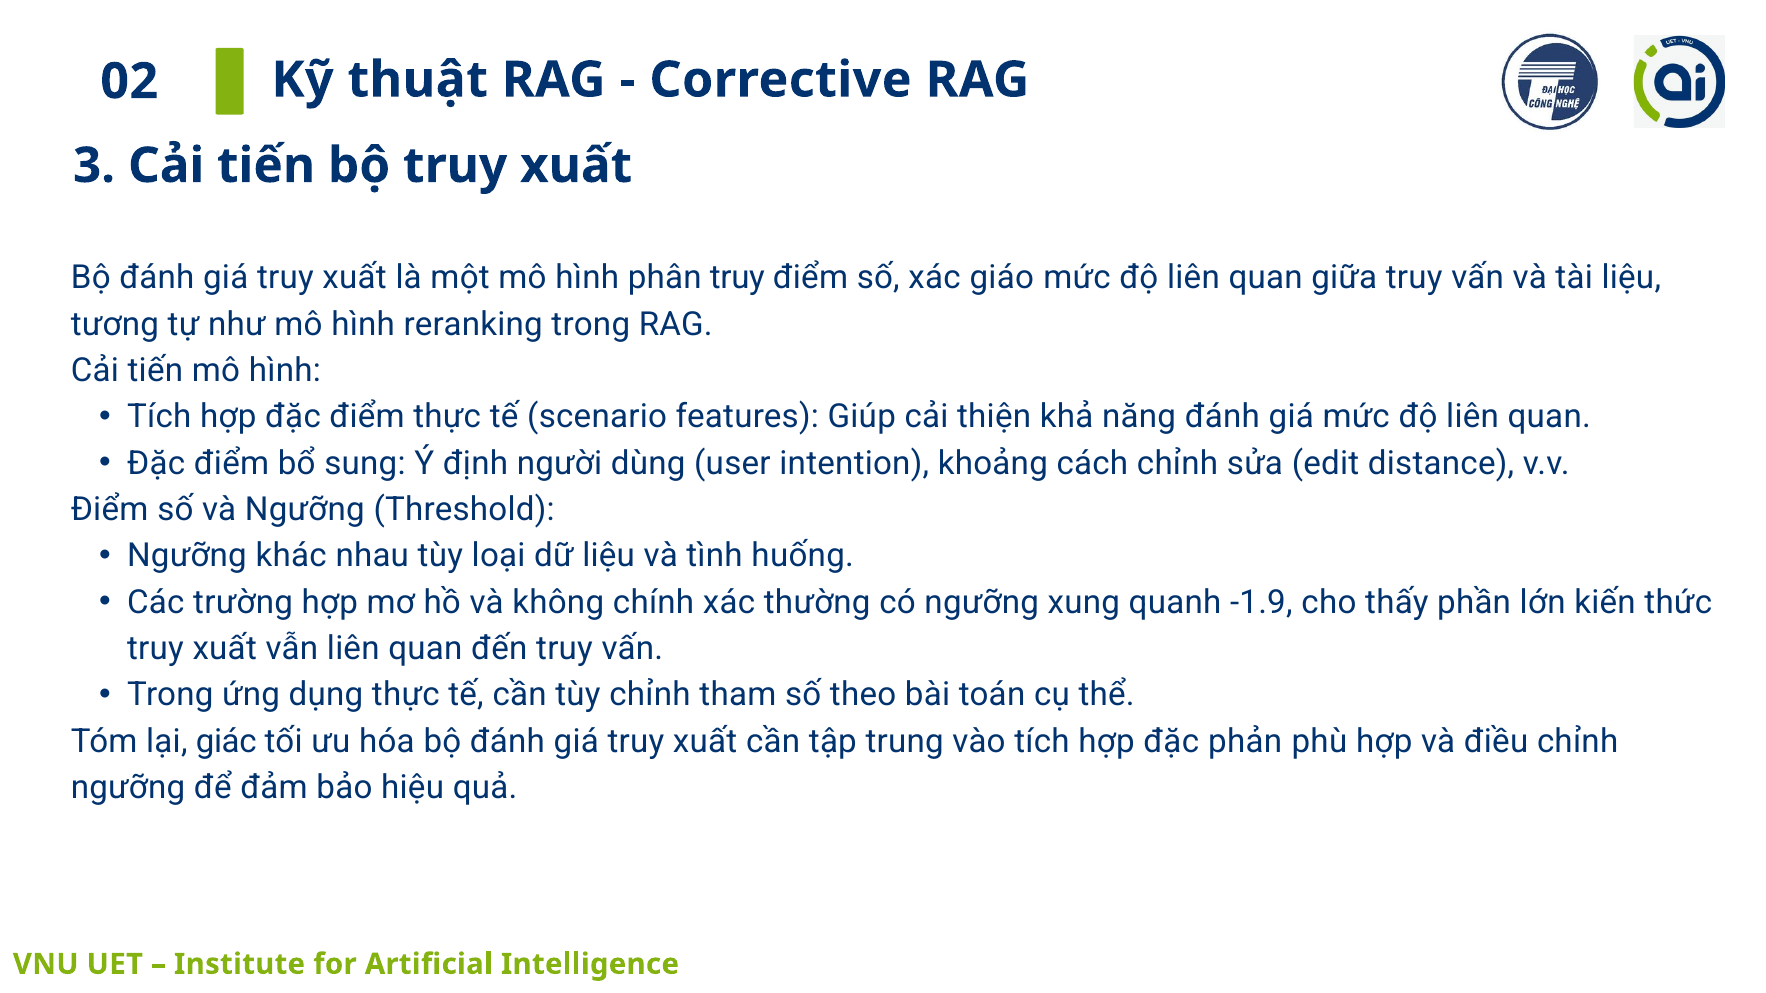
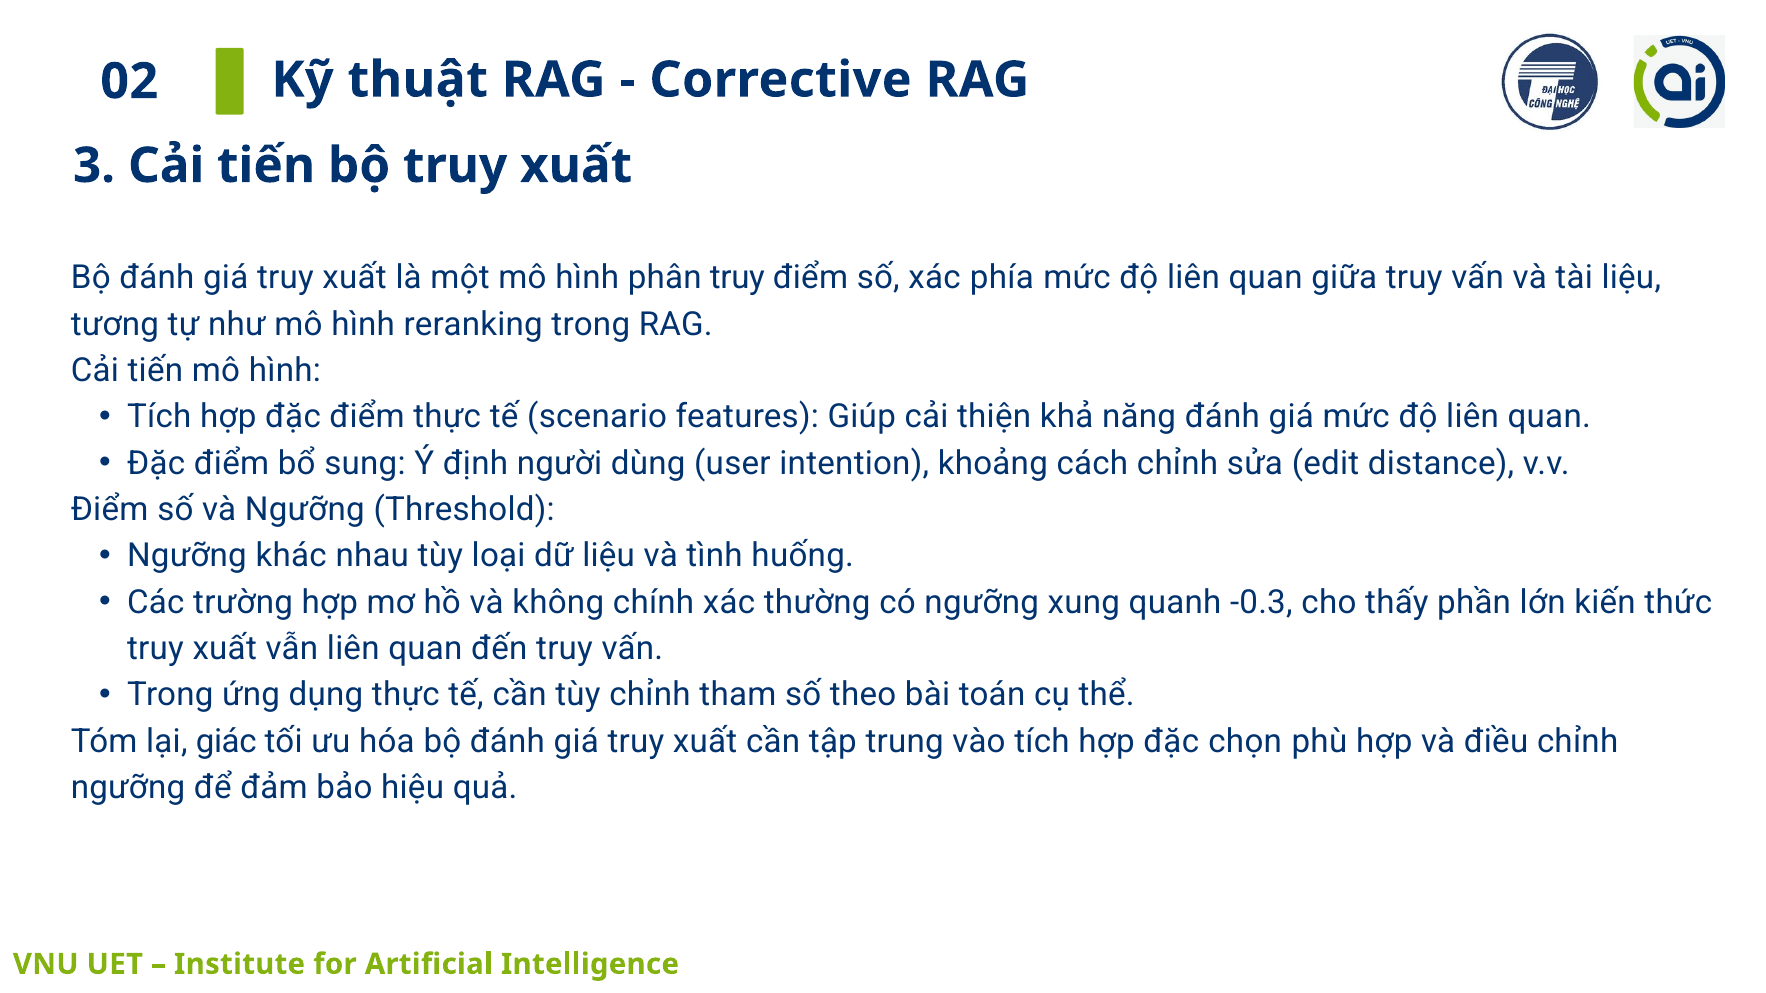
giáo: giáo -> phía
-1.9: -1.9 -> -0.3
phản: phản -> chọn
